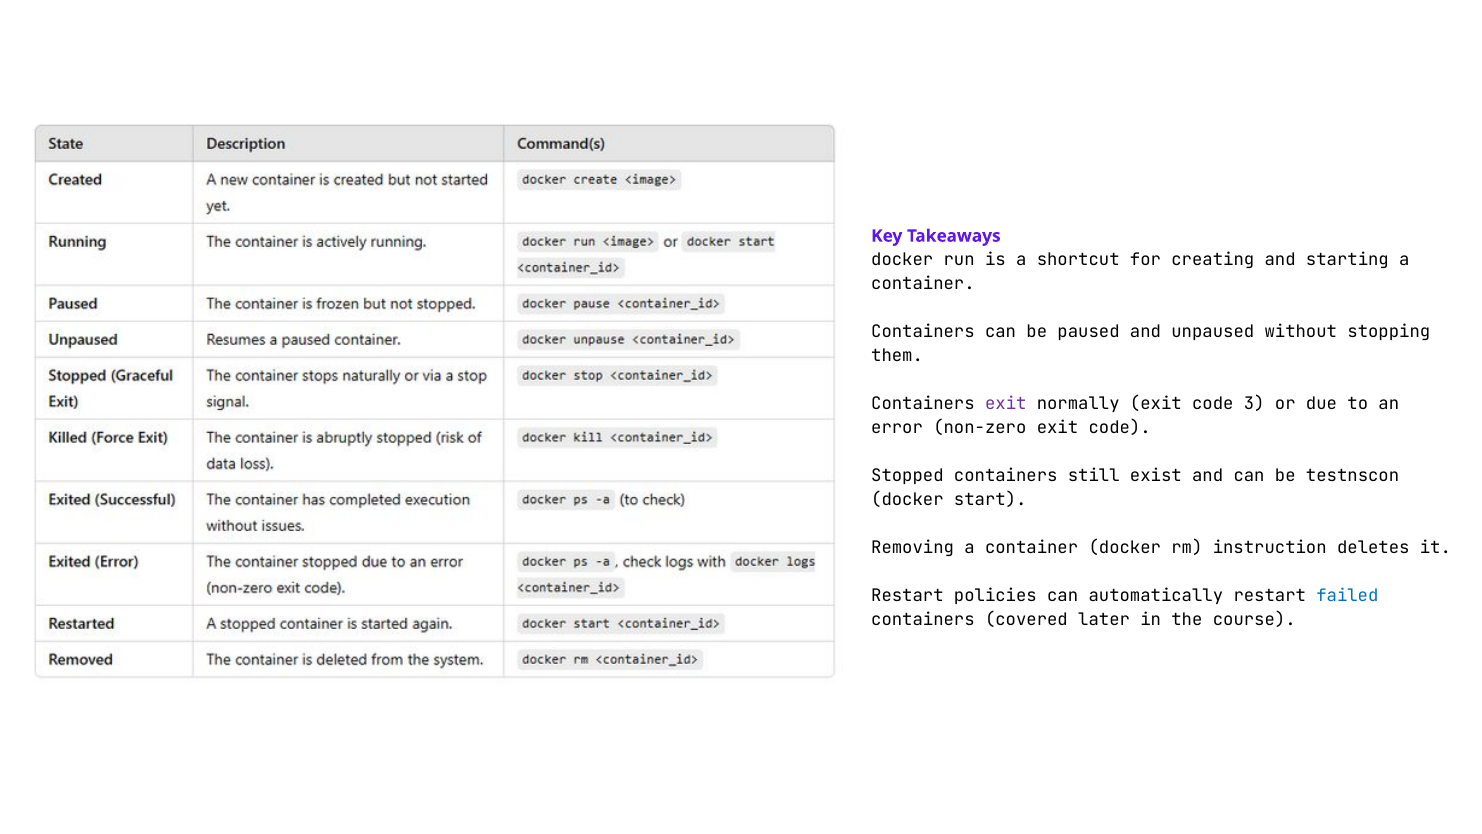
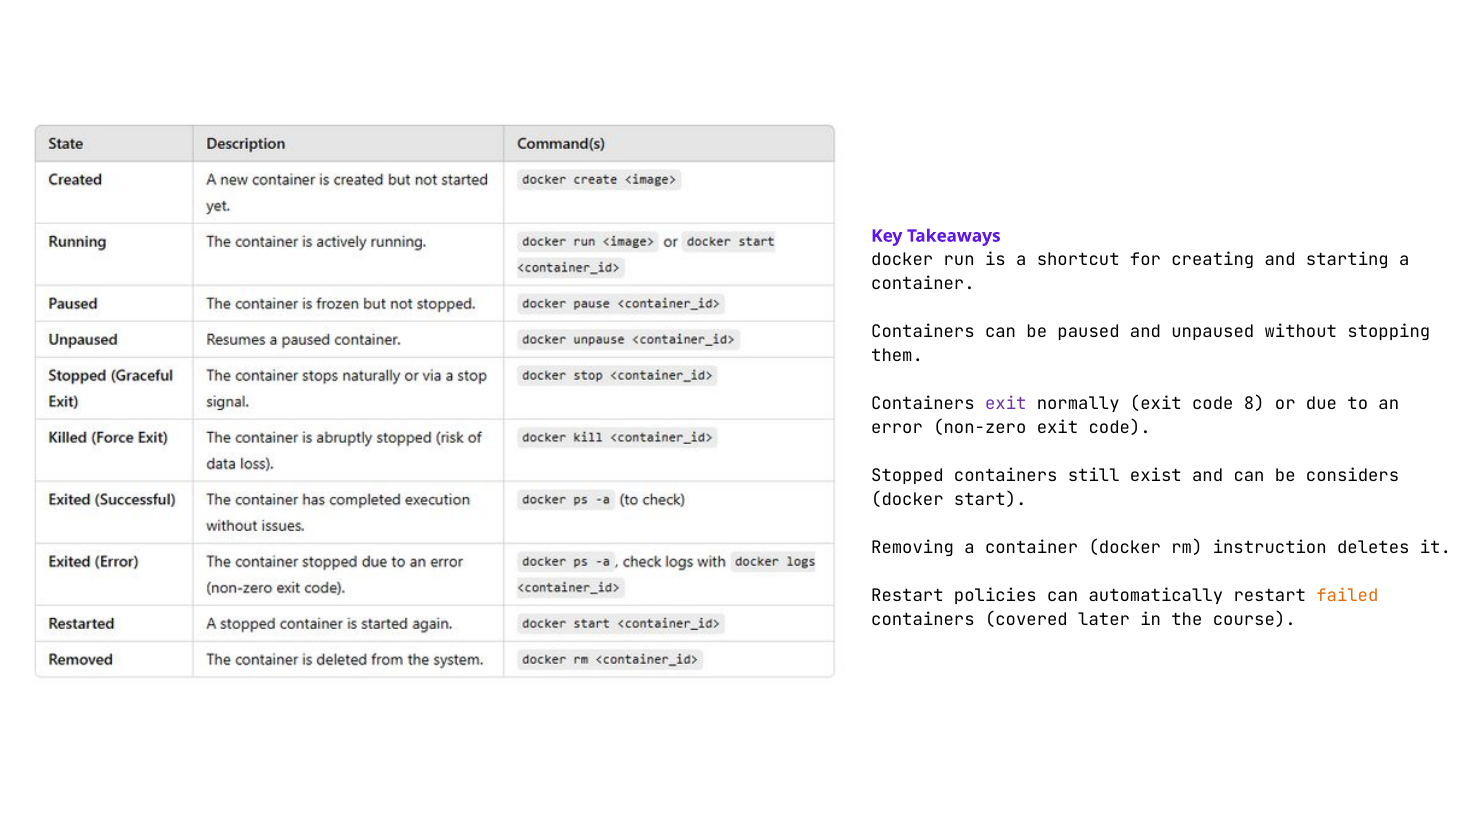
3: 3 -> 8
testnscon: testnscon -> considers
failed colour: blue -> orange
